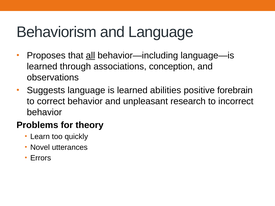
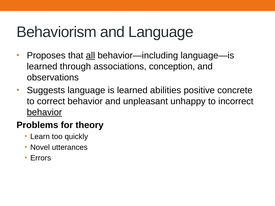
forebrain: forebrain -> concrete
research: research -> unhappy
behavior at (44, 112) underline: none -> present
